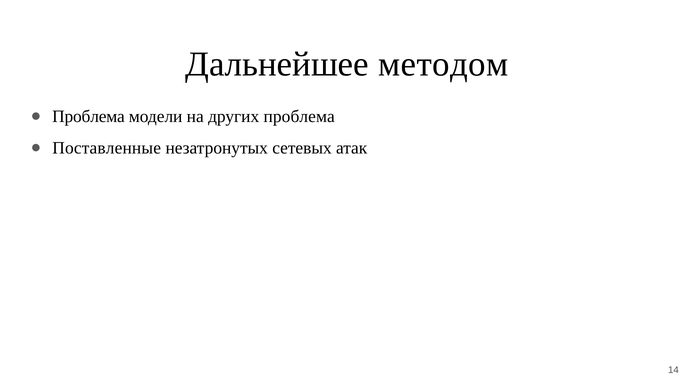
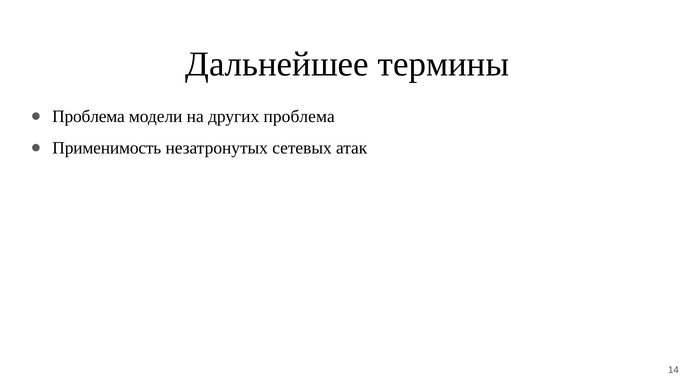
методом: методом -> термины
Поставленные: Поставленные -> Применимость
